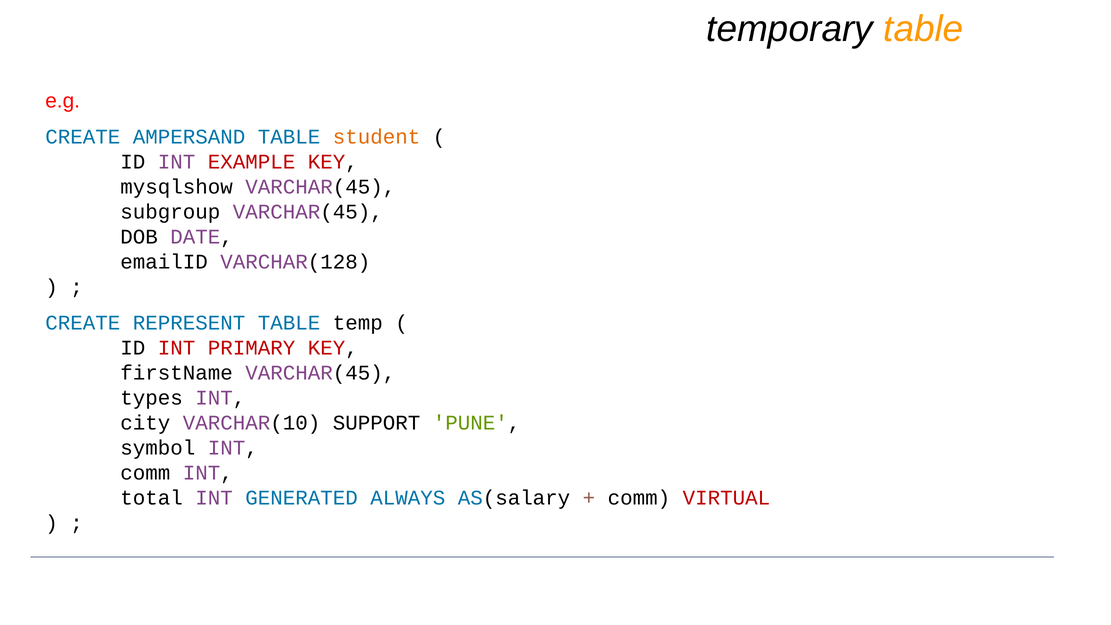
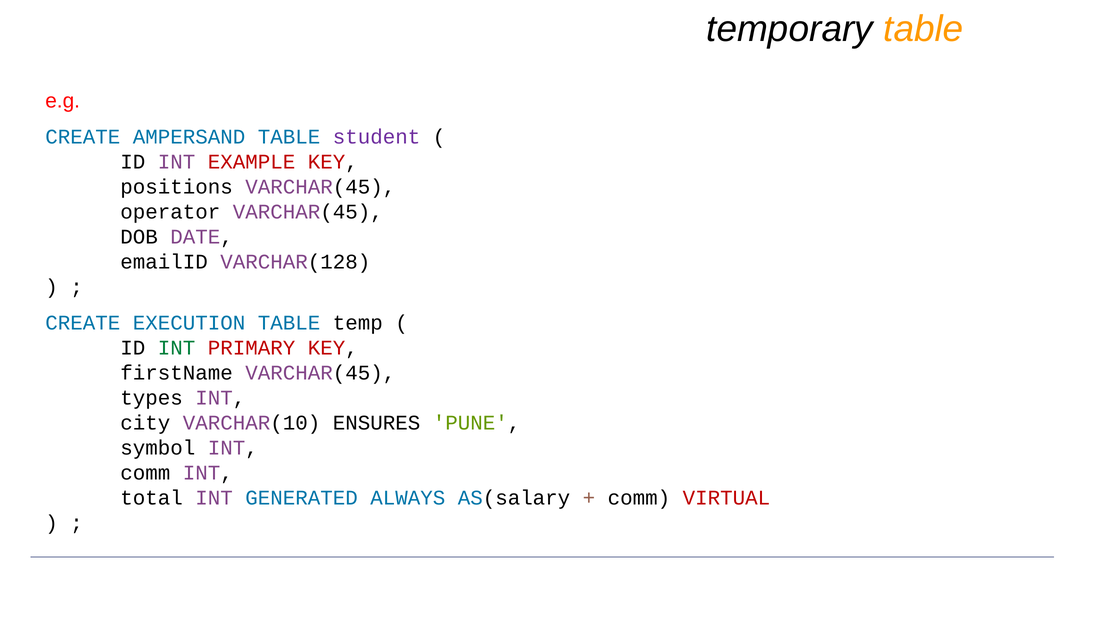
student colour: orange -> purple
mysqlshow: mysqlshow -> positions
subgroup: subgroup -> operator
REPRESENT: REPRESENT -> EXECUTION
INT at (177, 348) colour: red -> green
SUPPORT: SUPPORT -> ENSURES
